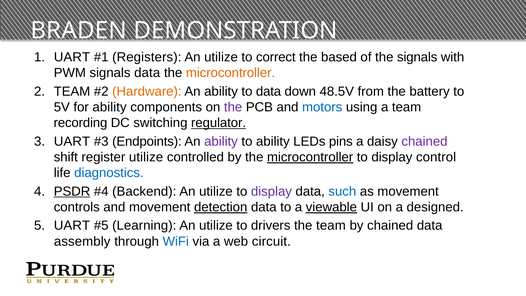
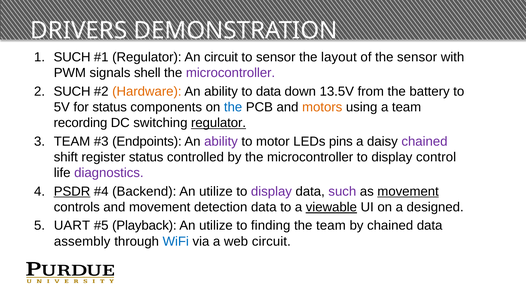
BRADEN: BRADEN -> DRIVERS
1 UART: UART -> SUCH
Registers at (147, 57): Registers -> Regulator
utilize at (221, 57): utilize -> circuit
to correct: correct -> sensor
based: based -> layout
the signals: signals -> sensor
signals data: data -> shell
microcontroller at (231, 73) colour: orange -> purple
2 TEAM: TEAM -> SUCH
48.5V: 48.5V -> 13.5V
for ability: ability -> status
the at (233, 107) colour: purple -> blue
motors colour: blue -> orange
3 UART: UART -> TEAM
to ability: ability -> motor
register utilize: utilize -> status
microcontroller at (310, 157) underline: present -> none
diagnostics colour: blue -> purple
such at (342, 191) colour: blue -> purple
movement at (408, 191) underline: none -> present
detection underline: present -> none
Learning: Learning -> Playback
drivers: drivers -> finding
